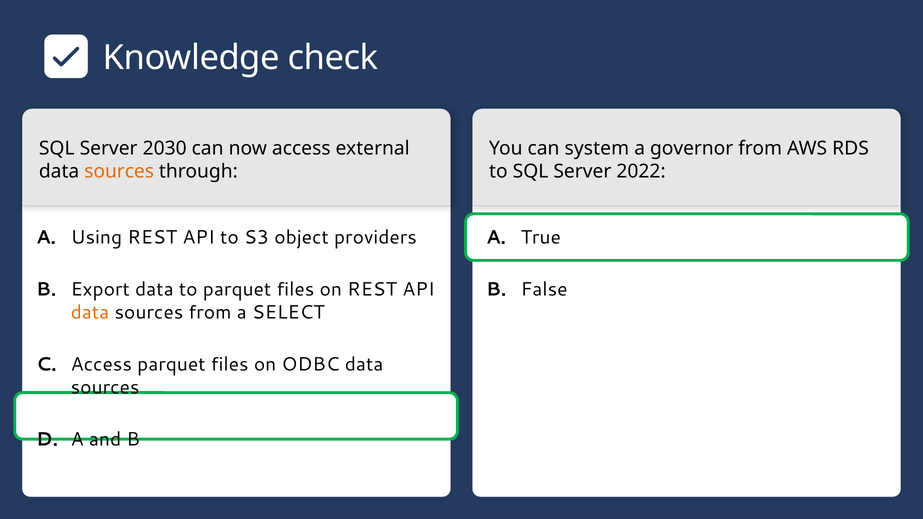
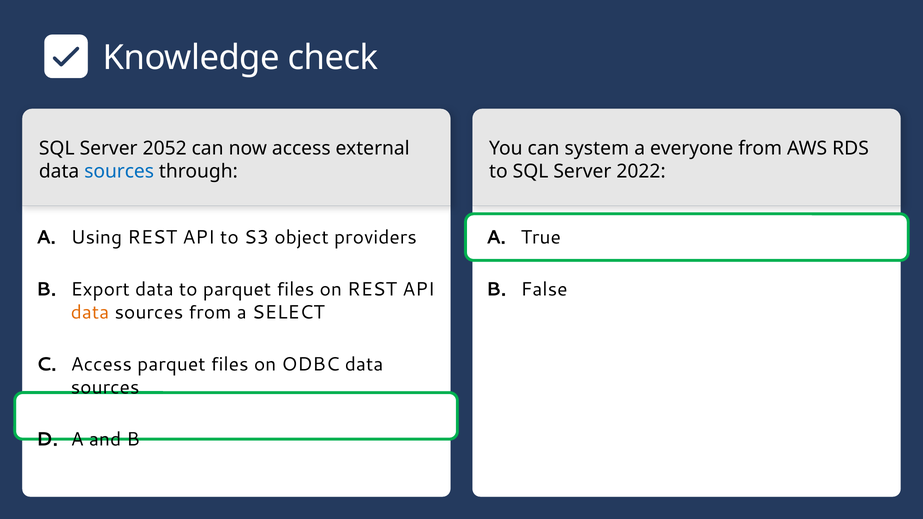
2030: 2030 -> 2052
governor: governor -> everyone
sources at (119, 172) colour: orange -> blue
